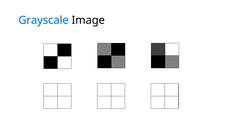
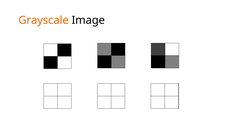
Grayscale colour: blue -> orange
